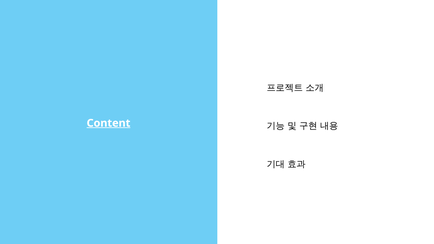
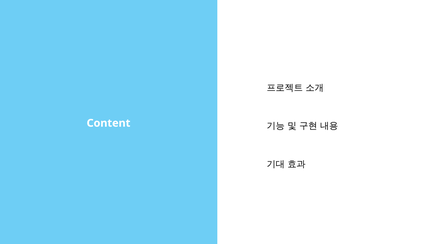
Content underline: present -> none
